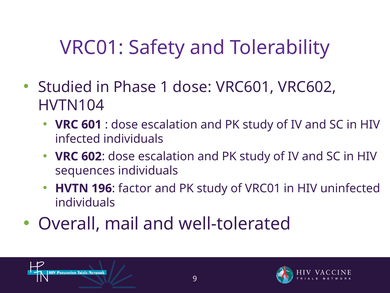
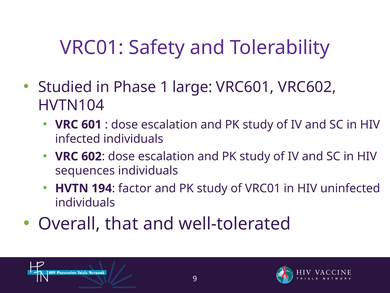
1 dose: dose -> large
196: 196 -> 194
mail: mail -> that
